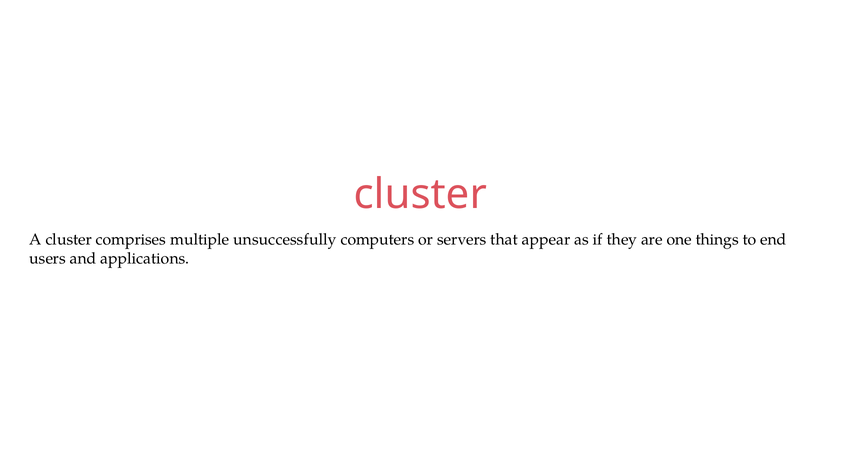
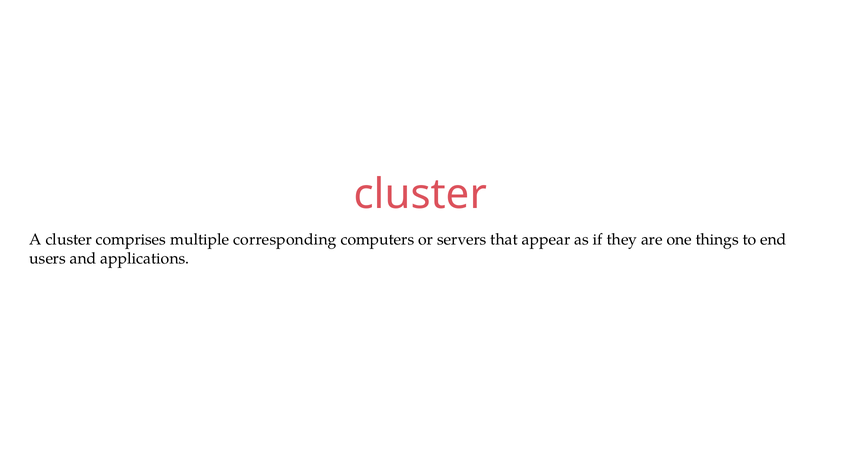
unsuccessfully: unsuccessfully -> corresponding
